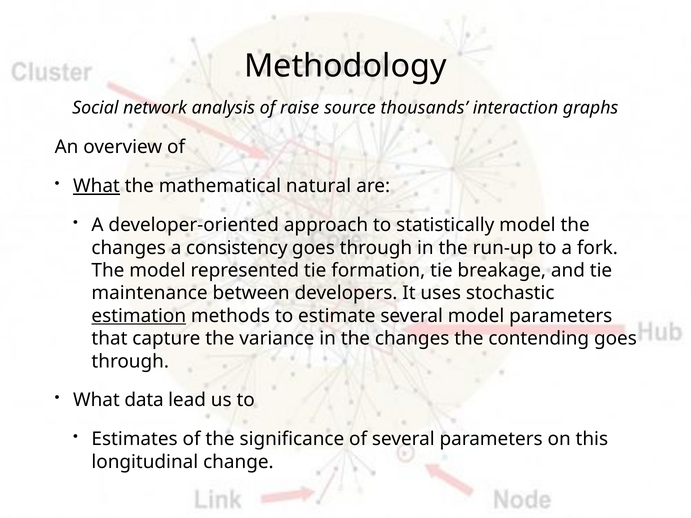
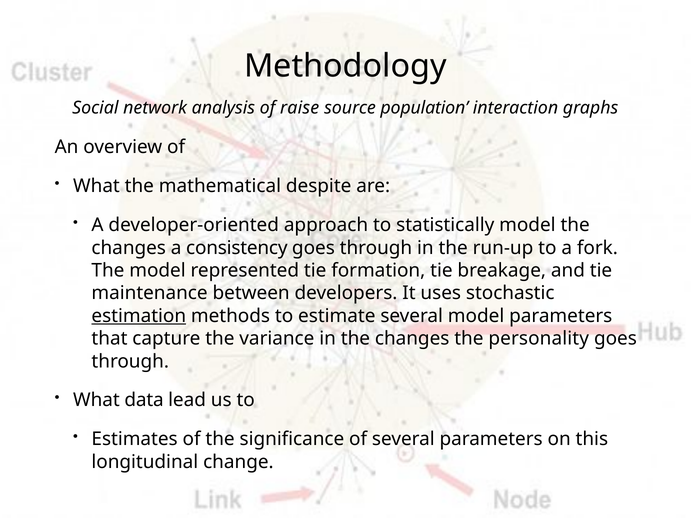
thousands: thousands -> population
What at (96, 186) underline: present -> none
natural: natural -> despite
contending: contending -> personality
